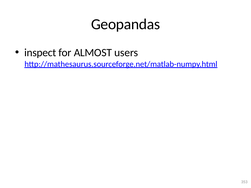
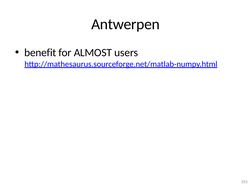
Geopandas: Geopandas -> Antwerpen
inspect: inspect -> benefit
